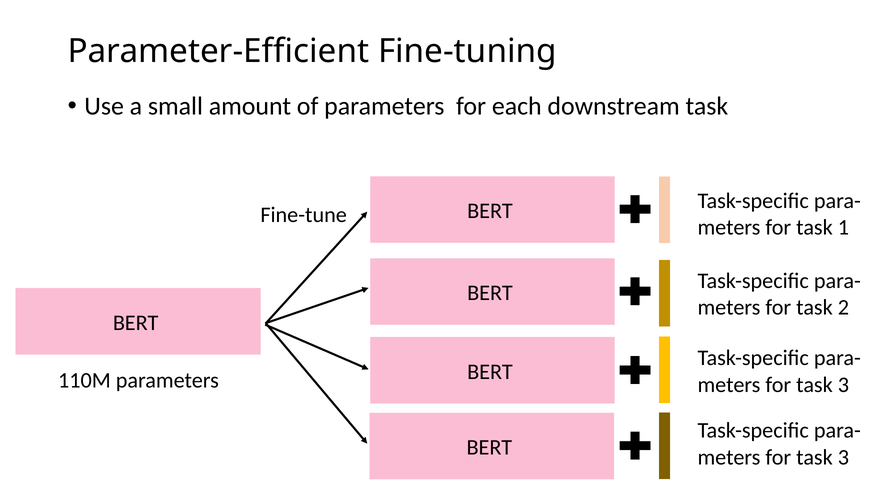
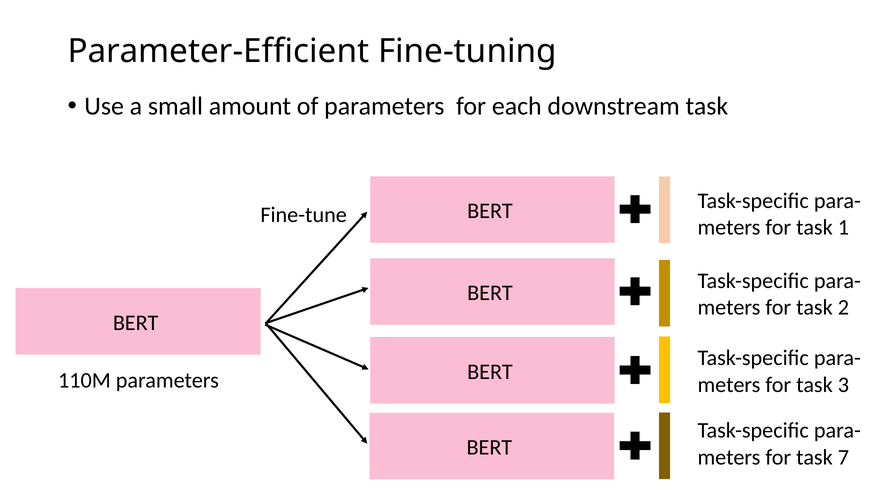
3 at (843, 457): 3 -> 7
